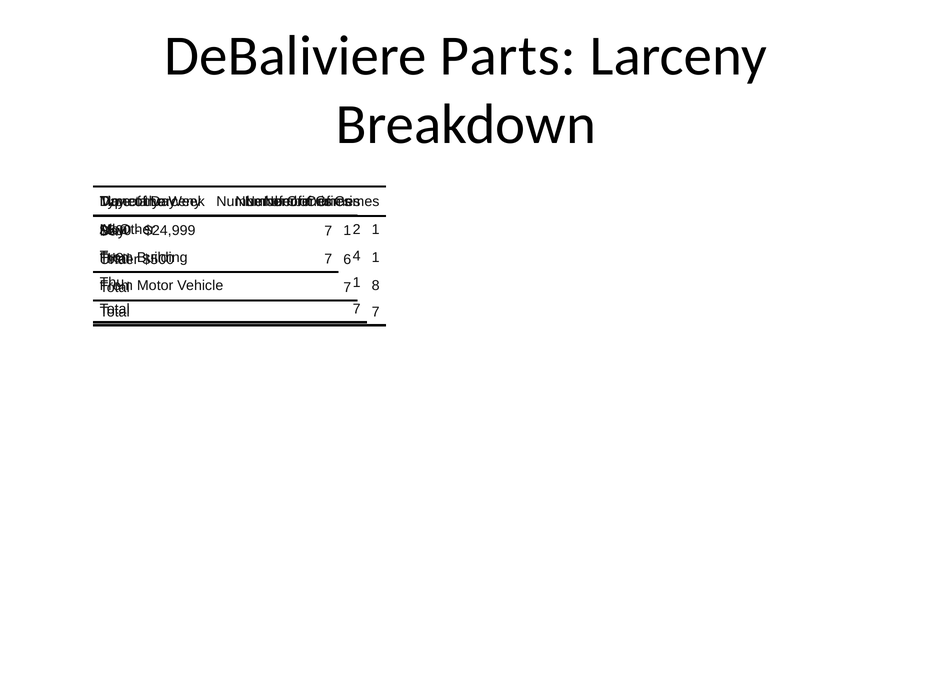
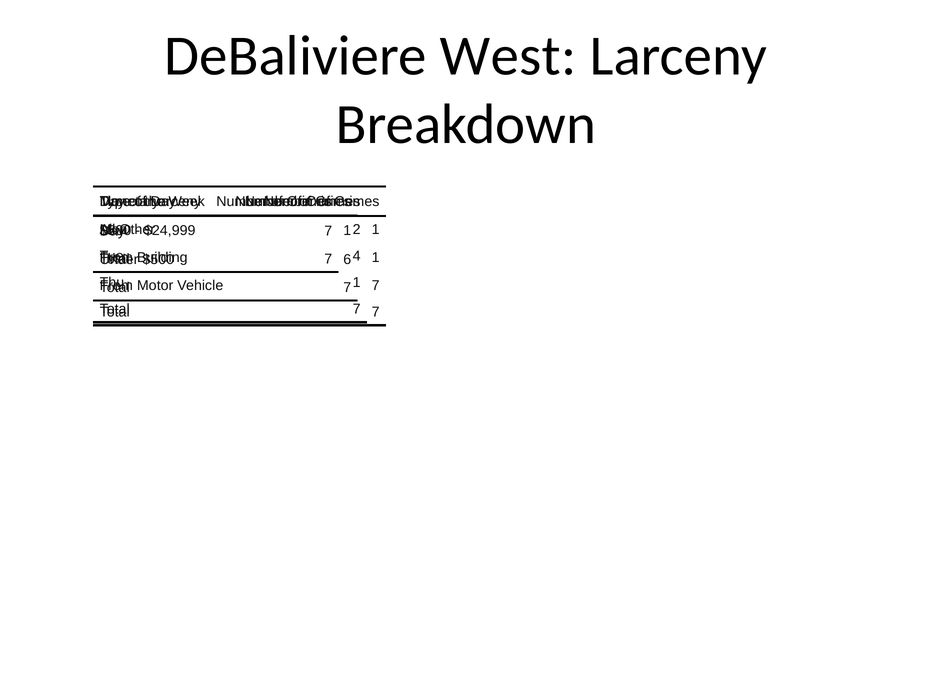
Parts: Parts -> West
Vehicle 8: 8 -> 7
